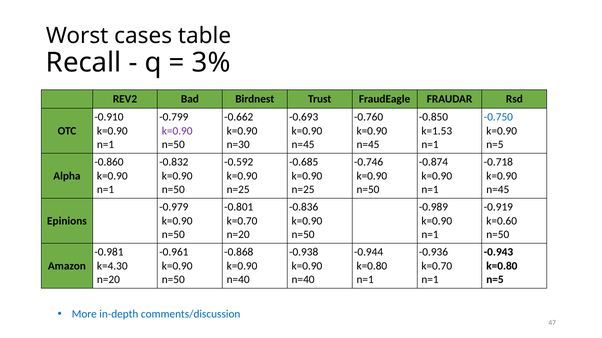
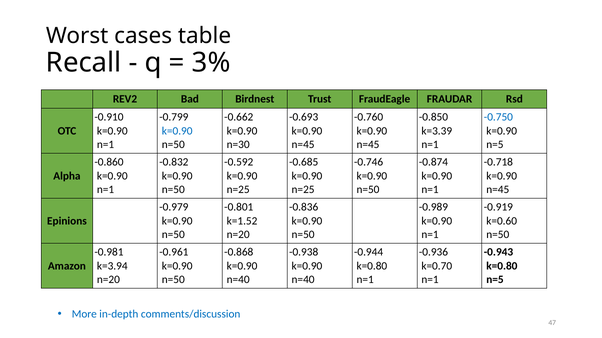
k=0.90 at (177, 131) colour: purple -> blue
k=1.53: k=1.53 -> k=3.39
k=0.70 at (242, 221): k=0.70 -> k=1.52
k=4.30: k=4.30 -> k=3.94
